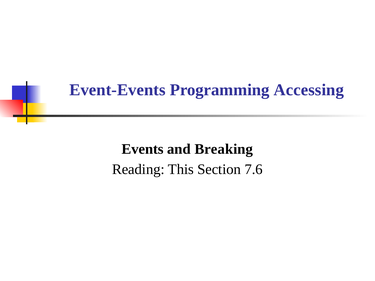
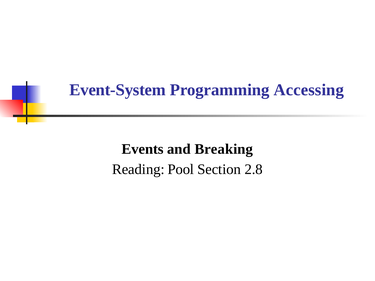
Event-Events: Event-Events -> Event-System
This: This -> Pool
7.6: 7.6 -> 2.8
